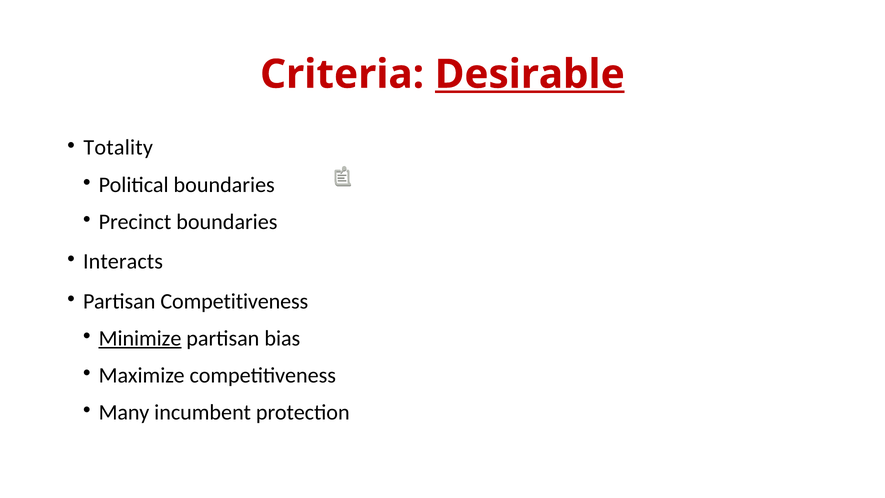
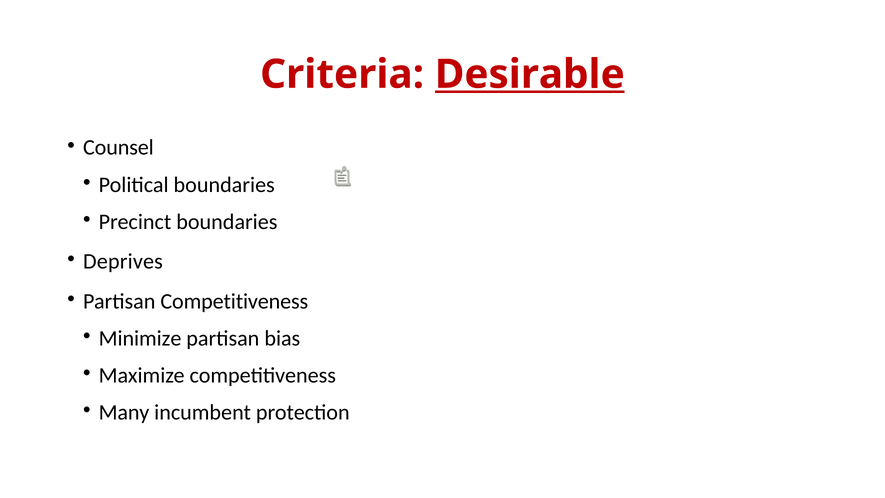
Totality: Totality -> Counsel
Interacts: Interacts -> Deprives
Minimize underline: present -> none
